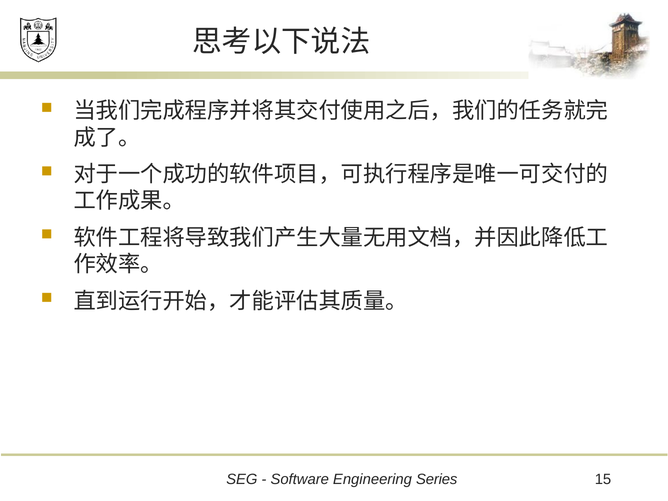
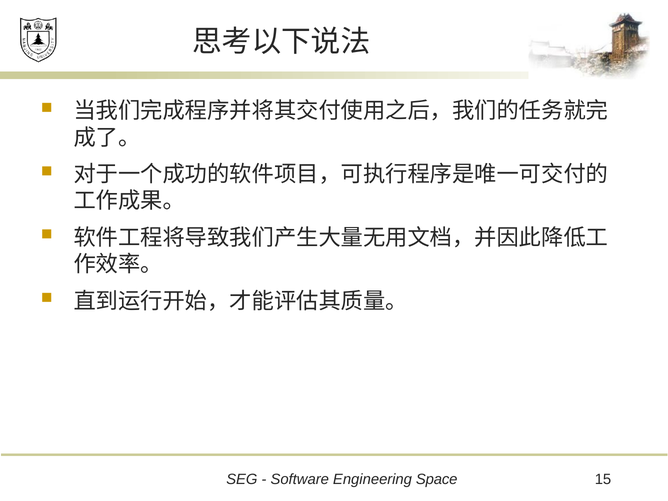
Series: Series -> Space
